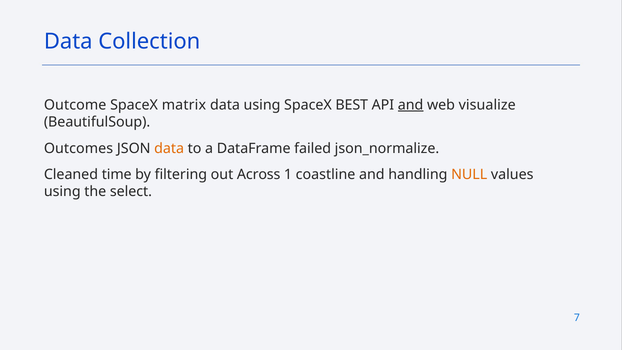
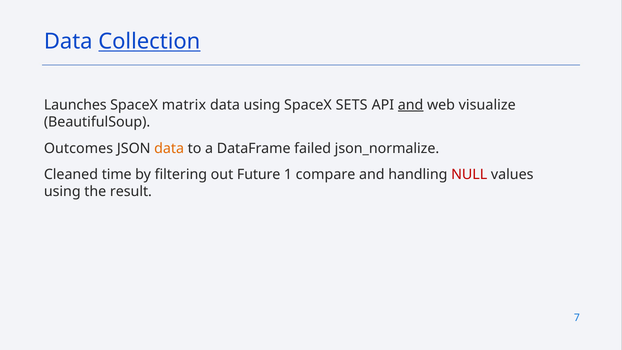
Collection underline: none -> present
Outcome: Outcome -> Launches
BEST: BEST -> SETS
Across: Across -> Future
coastline: coastline -> compare
NULL colour: orange -> red
select: select -> result
